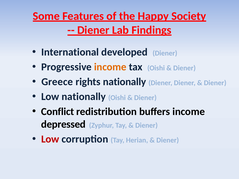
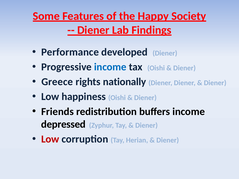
International: International -> Performance
income at (110, 67) colour: orange -> blue
Low nationally: nationally -> happiness
Conflict: Conflict -> Friends
